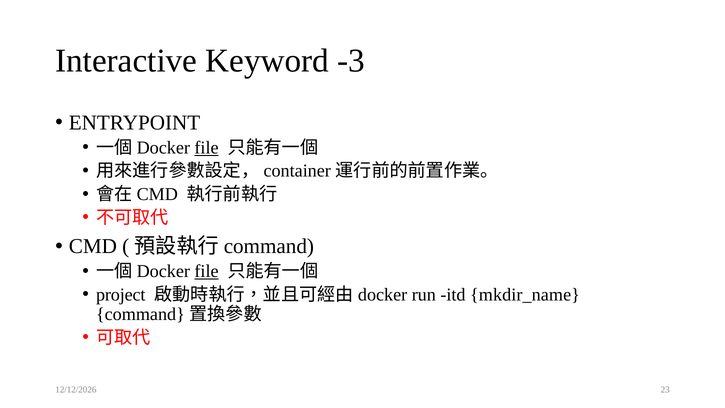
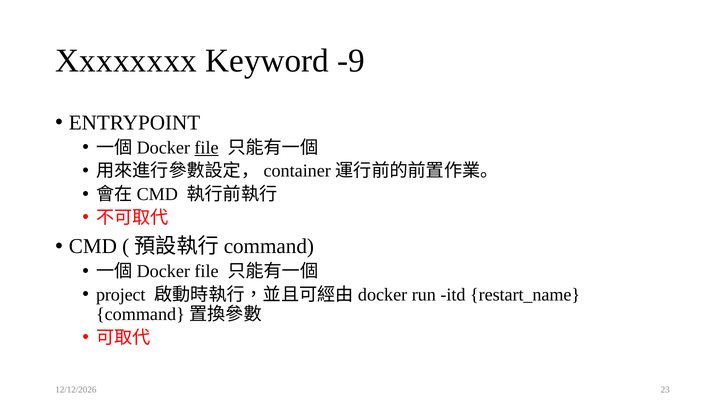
Interactive: Interactive -> Xxxxxxxx
-3: -3 -> -9
file at (207, 271) underline: present -> none
mkdir_name: mkdir_name -> restart_name
